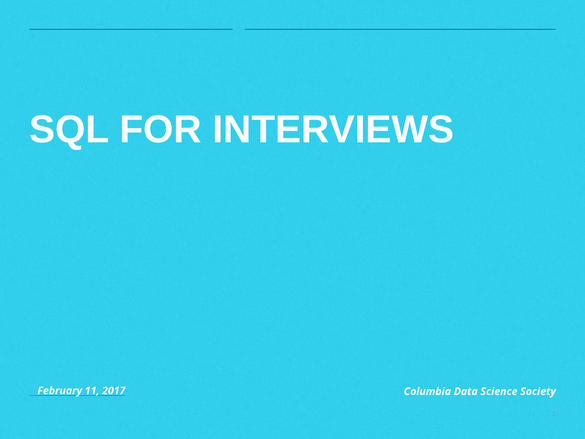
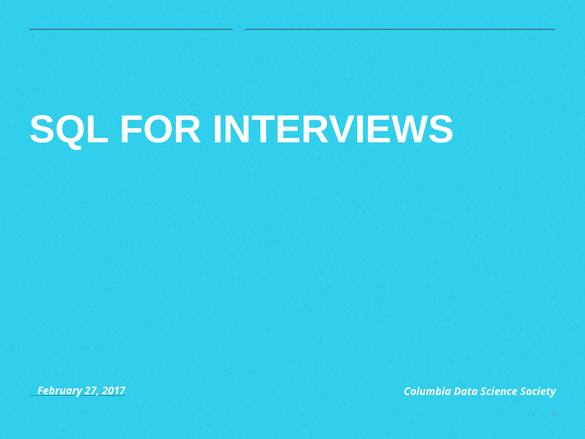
11: 11 -> 27
